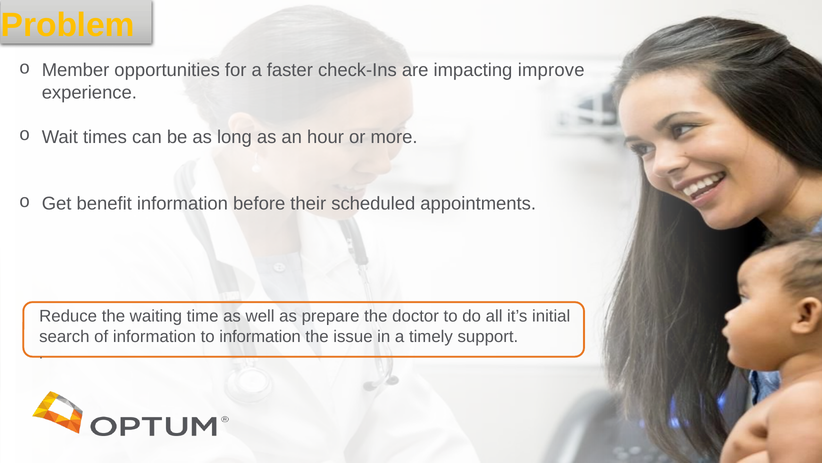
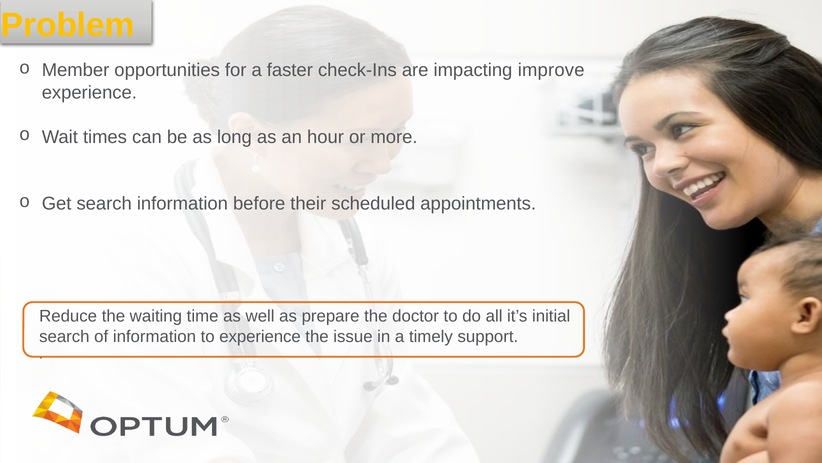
Get benefit: benefit -> search
to information: information -> experience
